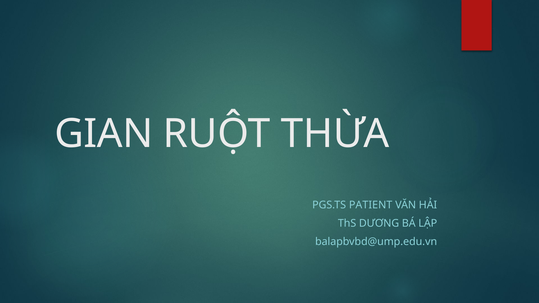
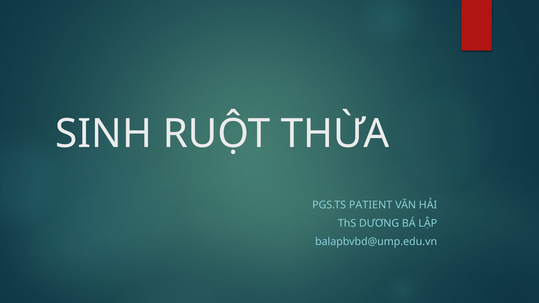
GIAN: GIAN -> SINH
